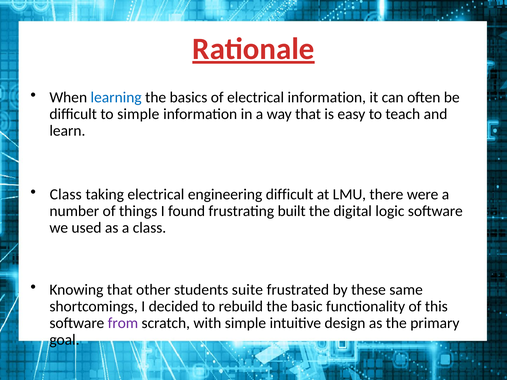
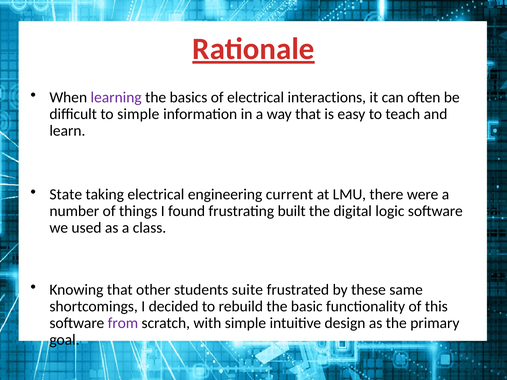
learning colour: blue -> purple
electrical information: information -> interactions
Class at (66, 195): Class -> State
engineering difficult: difficult -> current
